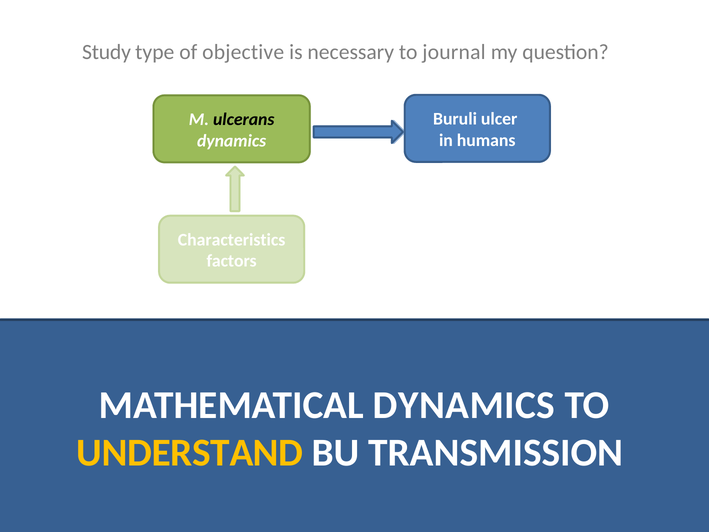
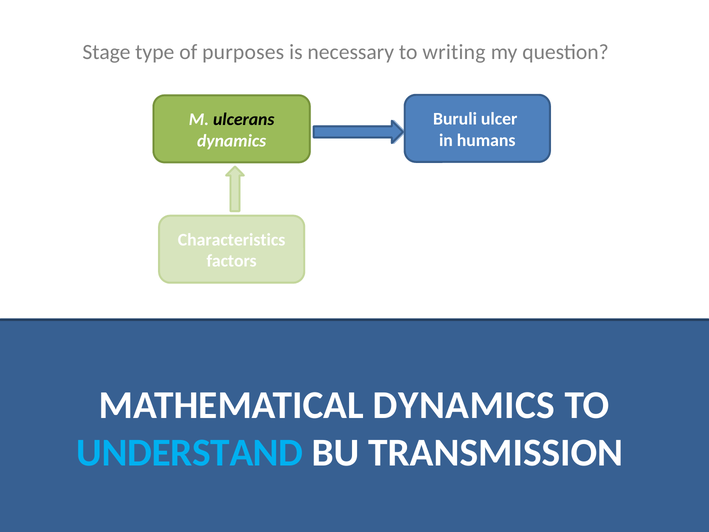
Study: Study -> Stage
objective: objective -> purposes
journal: journal -> writing
UNDERSTAND colour: yellow -> light blue
